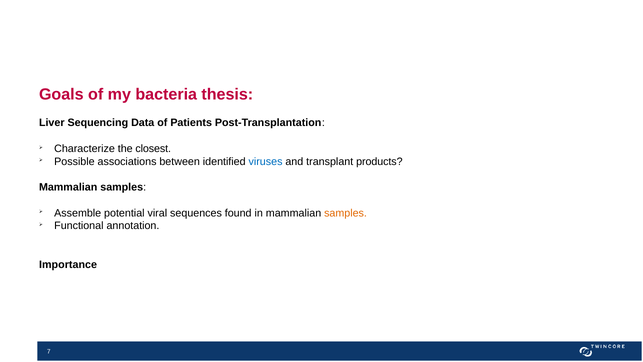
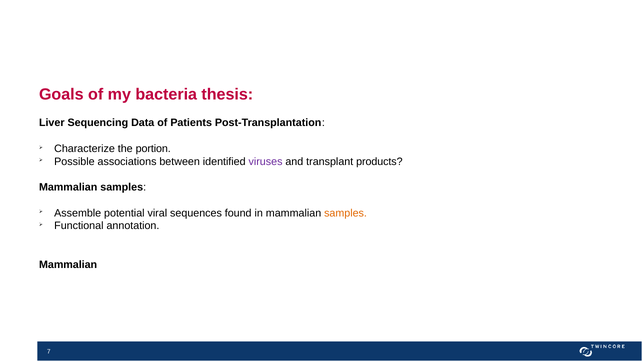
closest: closest -> portion
viruses colour: blue -> purple
Importance at (68, 264): Importance -> Mammalian
